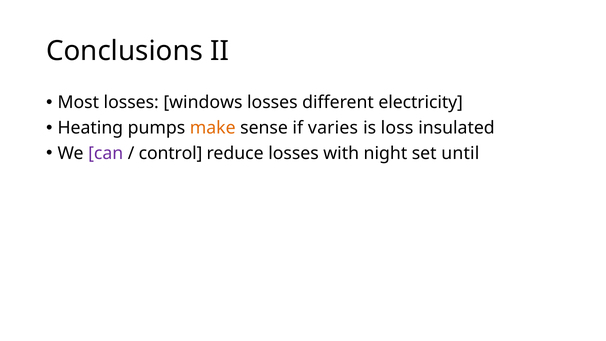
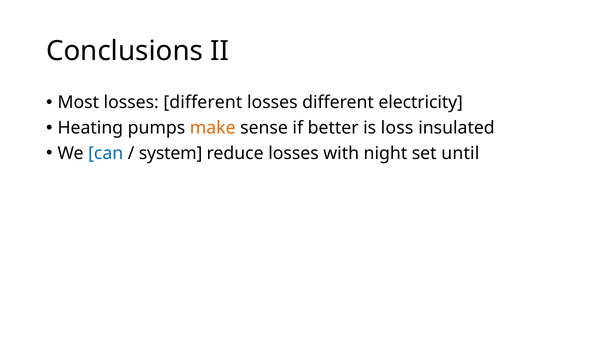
Most losses windows: windows -> different
varies: varies -> better
can colour: purple -> blue
control: control -> system
